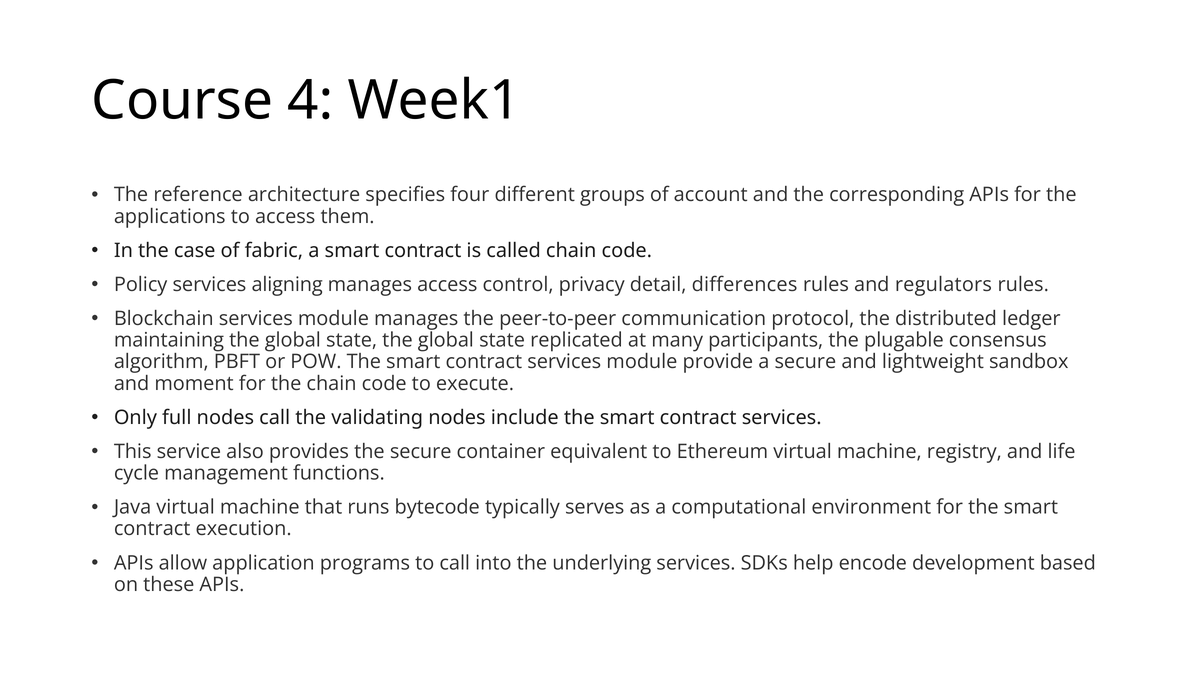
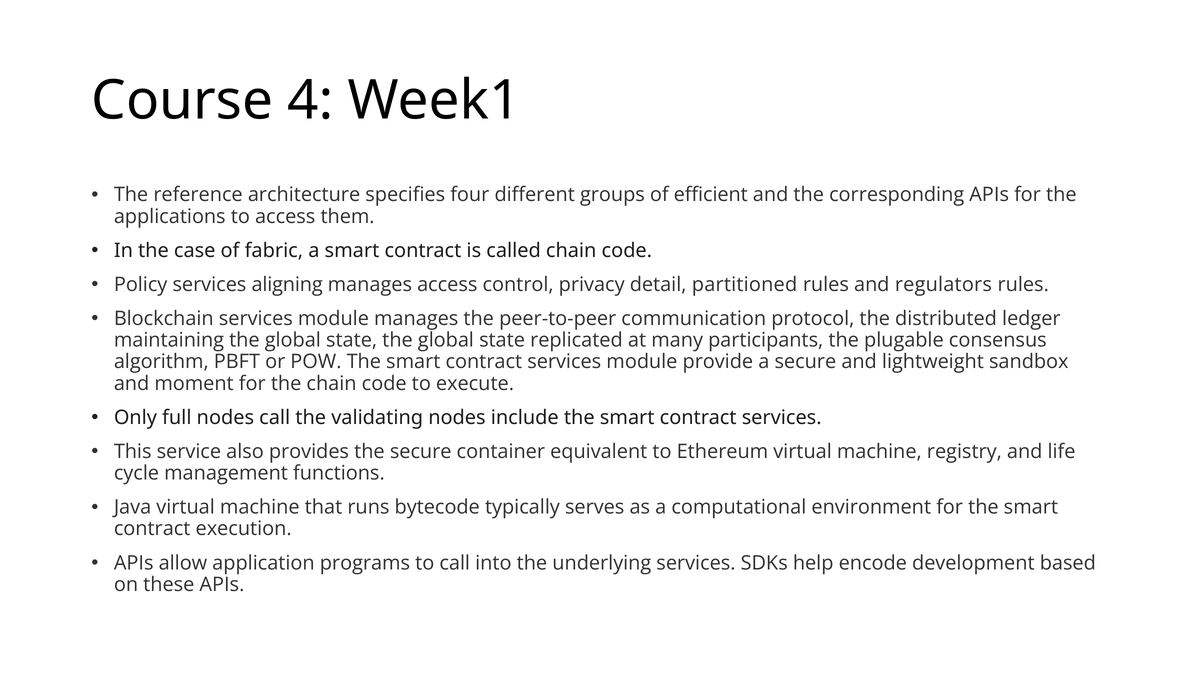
account: account -> efficient
differences: differences -> partitioned
